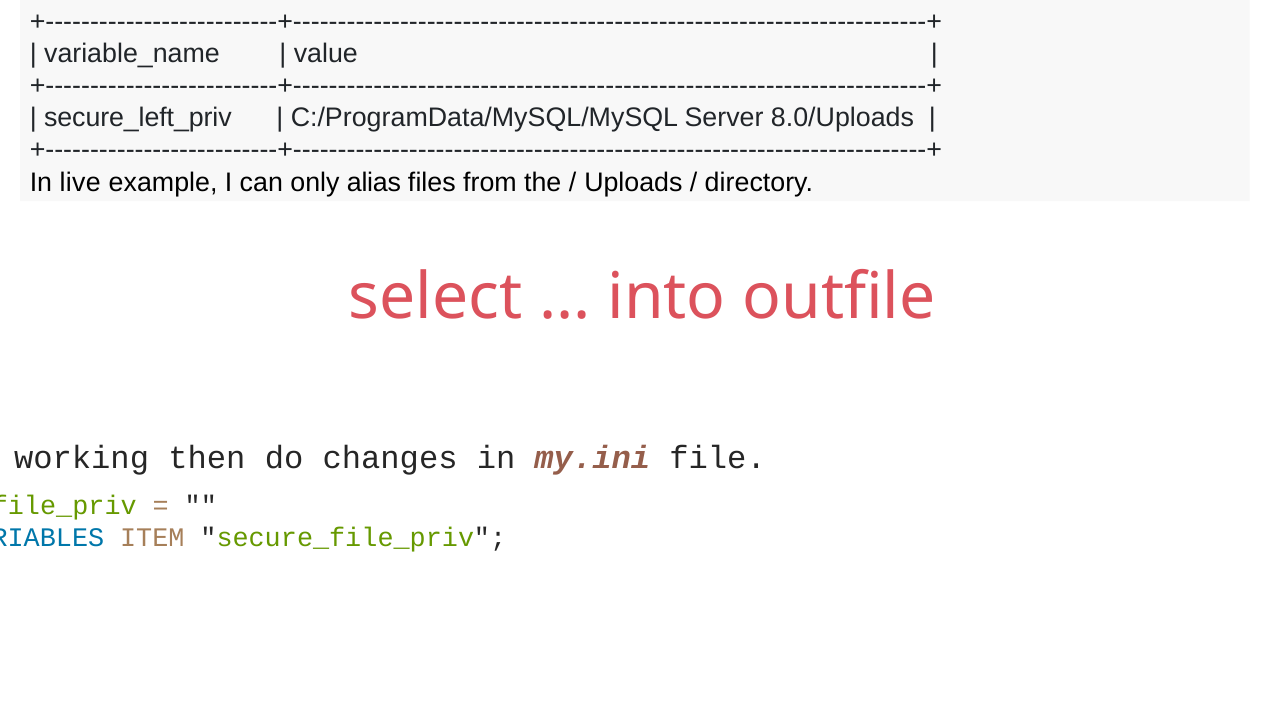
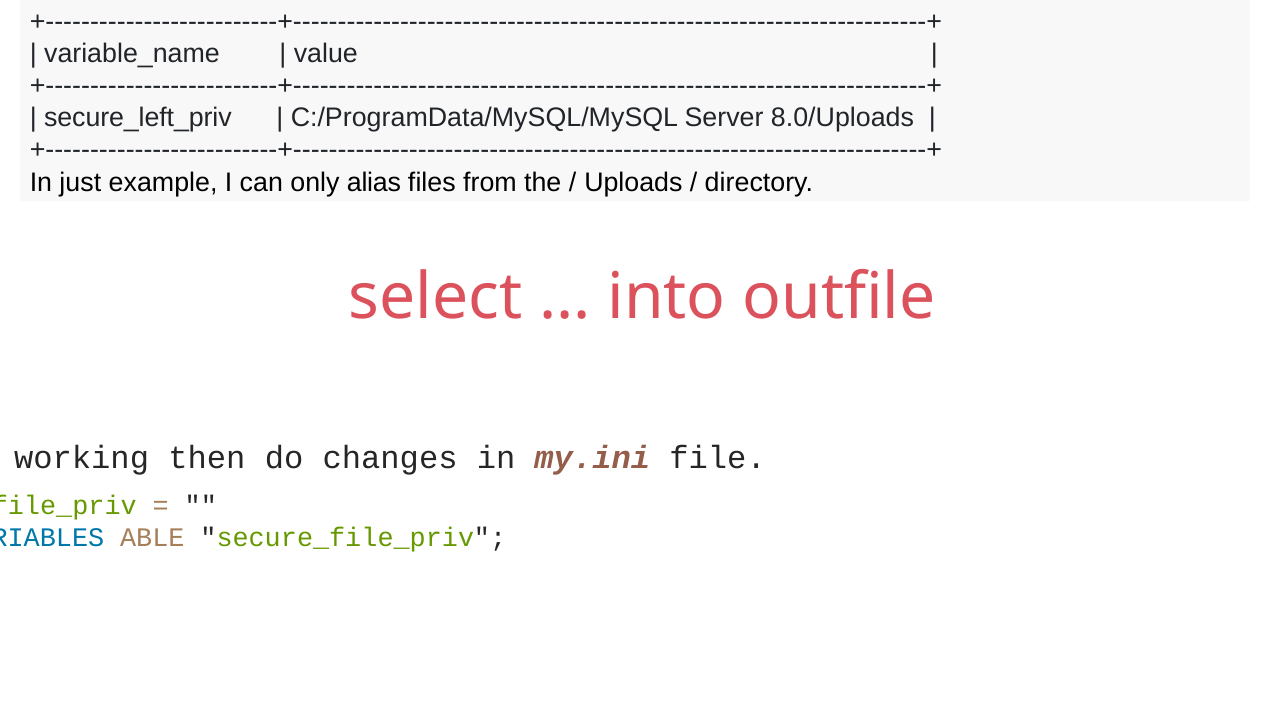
live: live -> just
ITEM: ITEM -> ABLE
